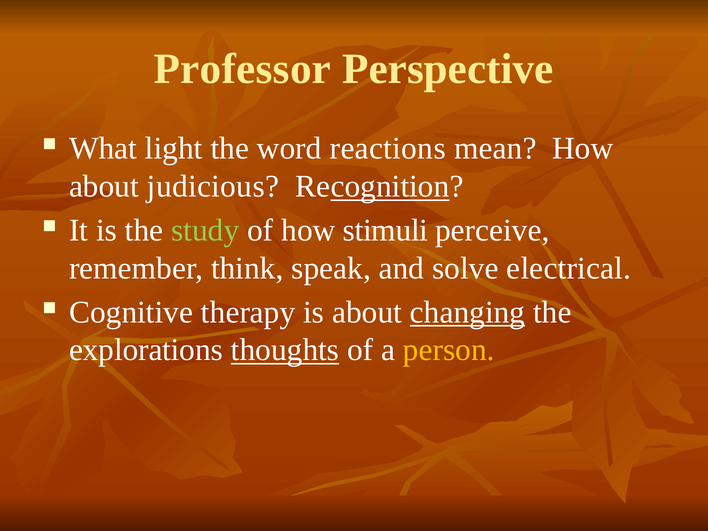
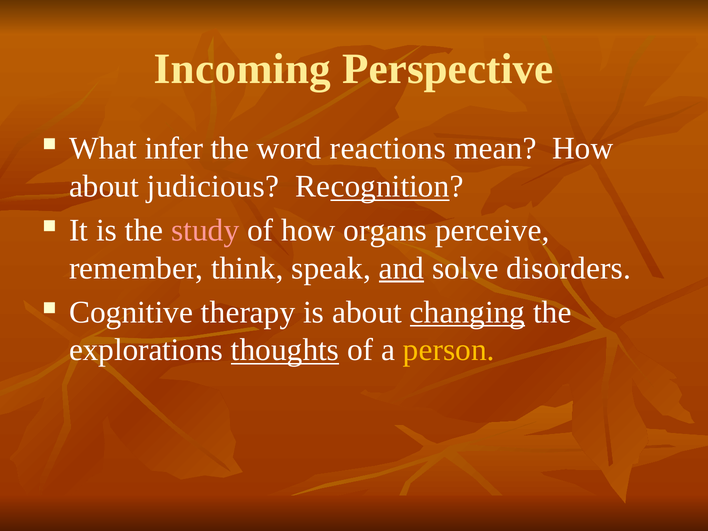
Professor: Professor -> Incoming
light: light -> infer
study colour: light green -> pink
stimuli: stimuli -> organs
and underline: none -> present
electrical: electrical -> disorders
